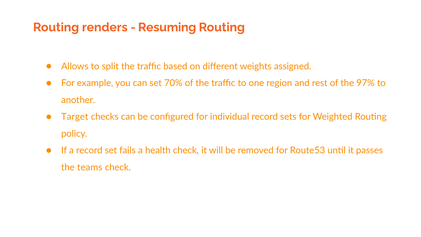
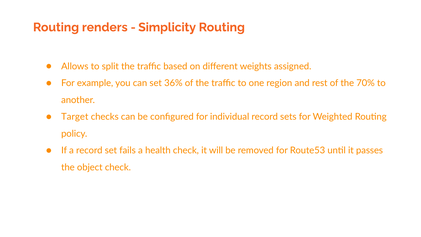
Resuming: Resuming -> Simplicity
70%: 70% -> 36%
97%: 97% -> 70%
teams: teams -> object
